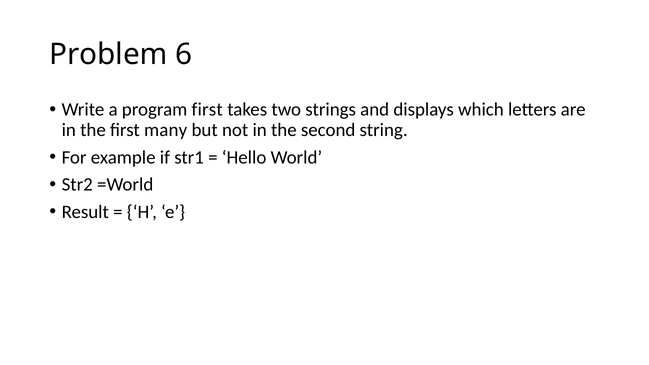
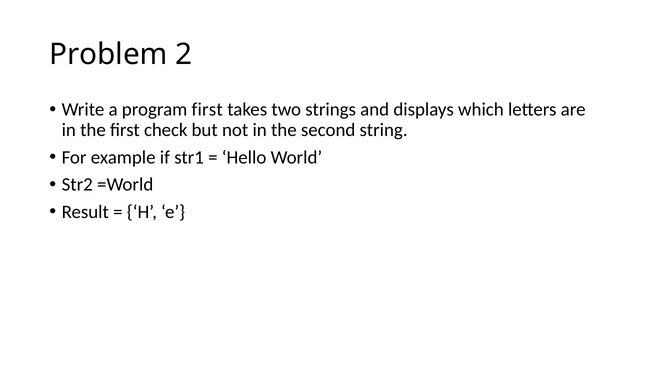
6: 6 -> 2
many: many -> check
